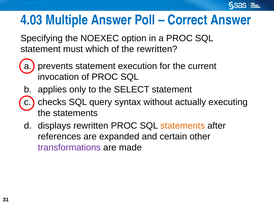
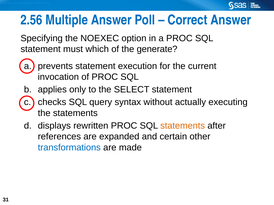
4.03: 4.03 -> 2.56
the rewritten: rewritten -> generate
transformations colour: purple -> blue
